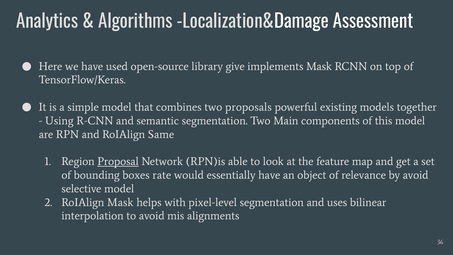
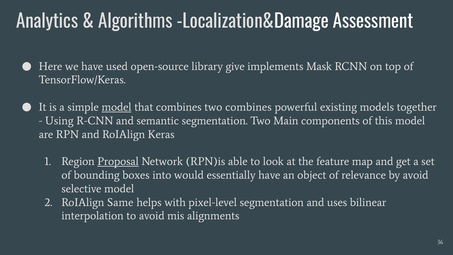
model at (117, 107) underline: none -> present
two proposals: proposals -> combines
Same: Same -> Keras
rate: rate -> into
RoIAlign Mask: Mask -> Same
